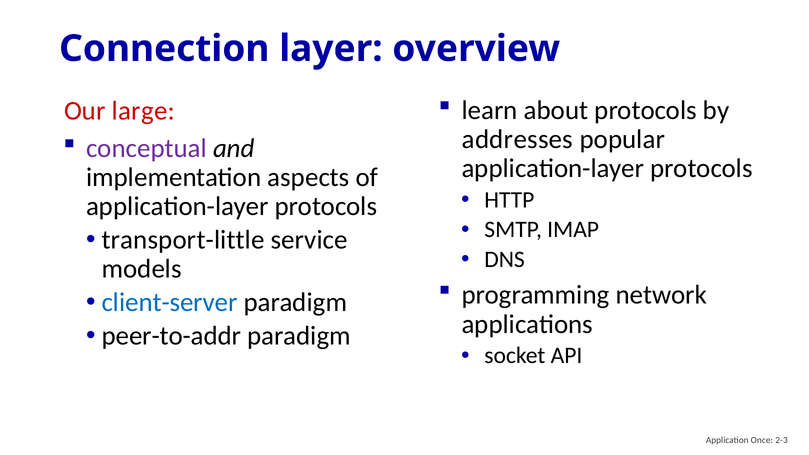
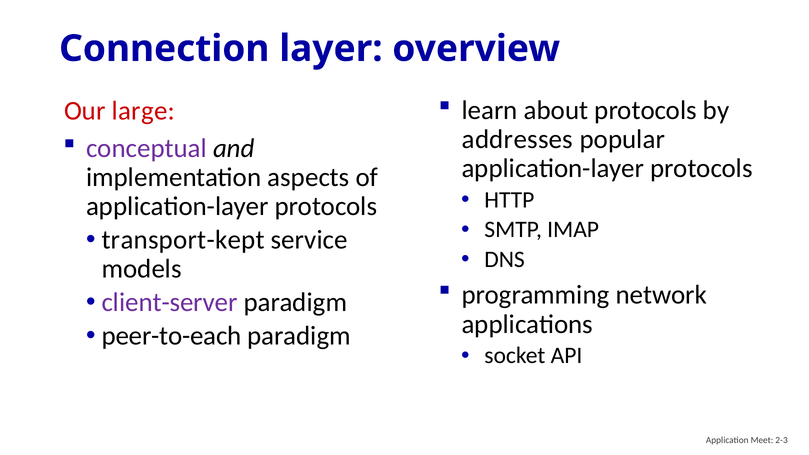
transport-little: transport-little -> transport-kept
client-server colour: blue -> purple
peer-to-addr: peer-to-addr -> peer-to-each
Once: Once -> Meet
